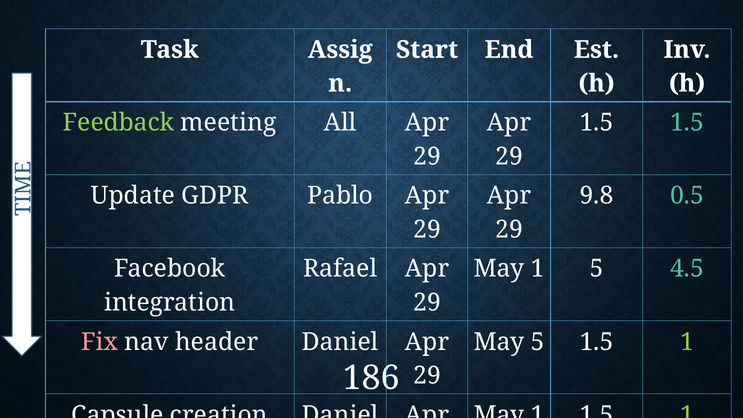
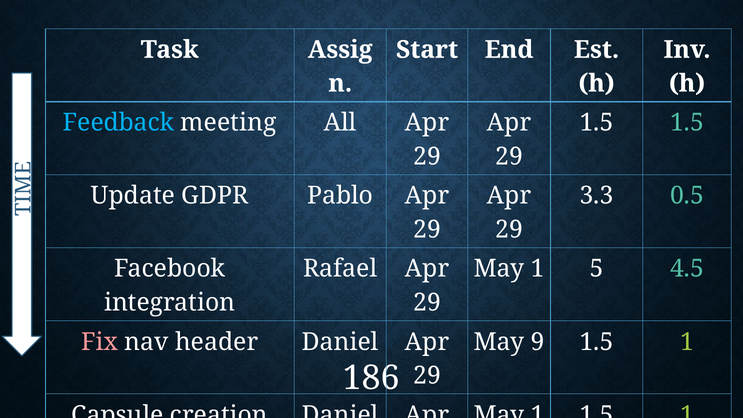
Feedback colour: light green -> light blue
9.8: 9.8 -> 3.3
May 5: 5 -> 9
